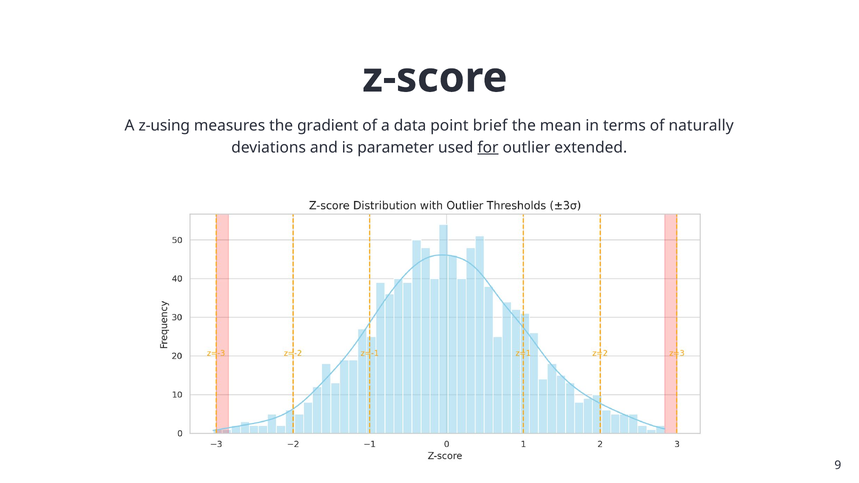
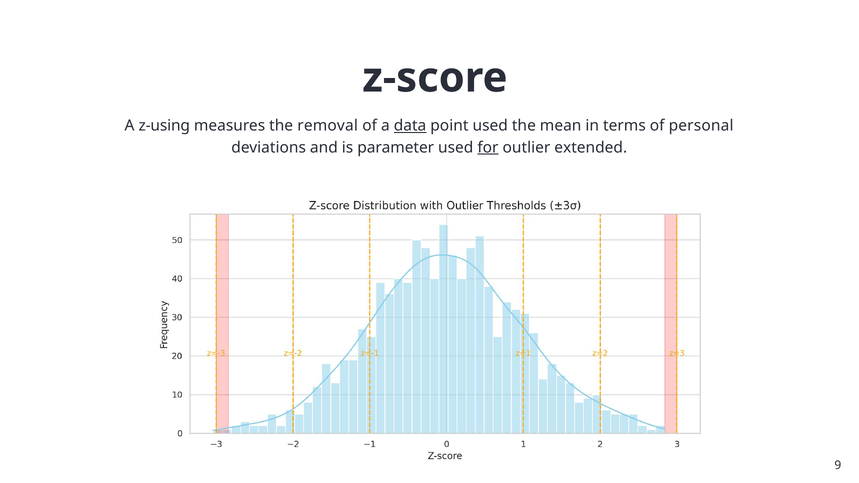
gradient: gradient -> removal
data underline: none -> present
point brief: brief -> used
naturally: naturally -> personal
